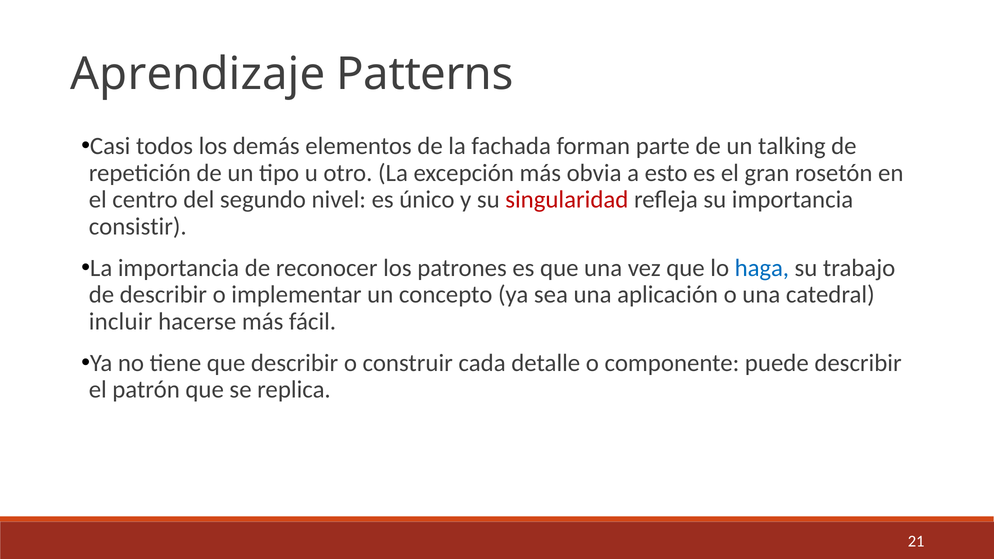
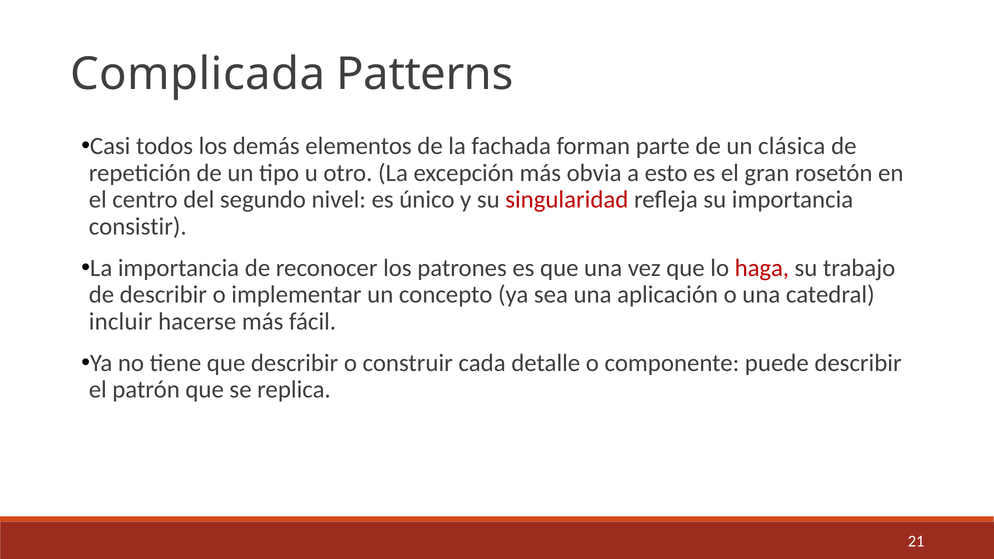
Aprendizaje: Aprendizaje -> Complicada
talking: talking -> clásica
haga colour: blue -> red
